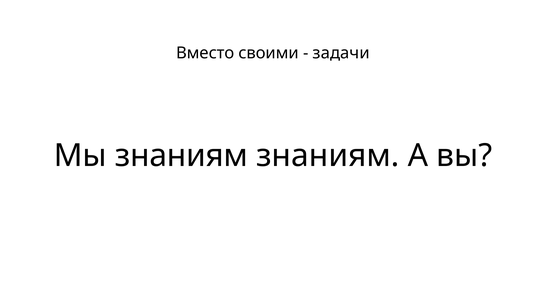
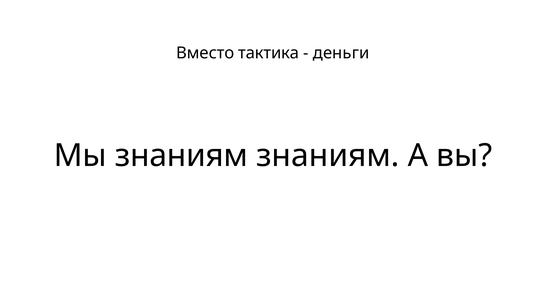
своими: своими -> тактика
задачи: задачи -> деньги
